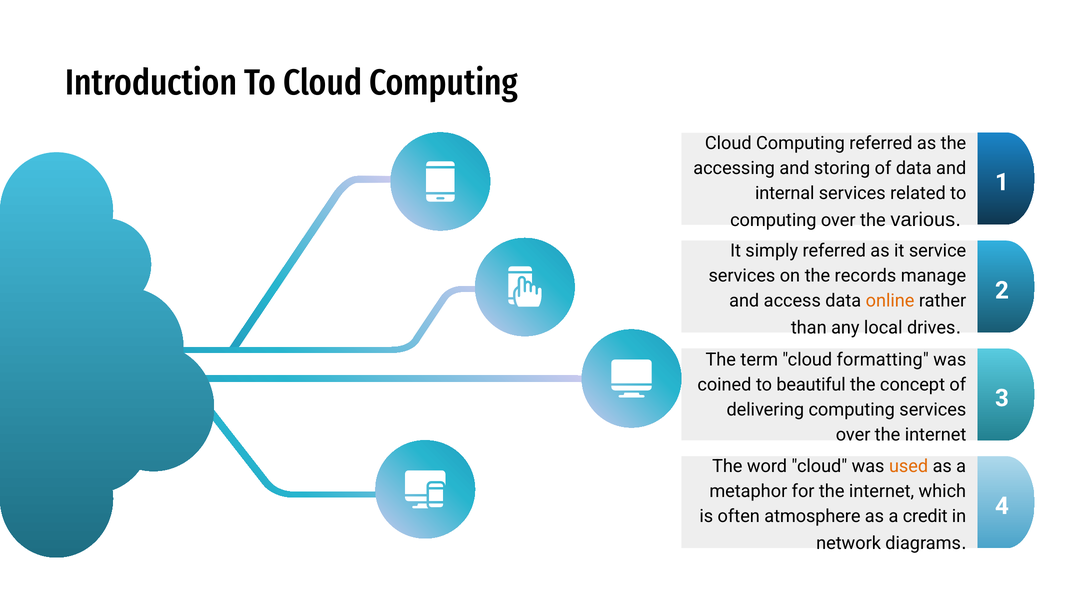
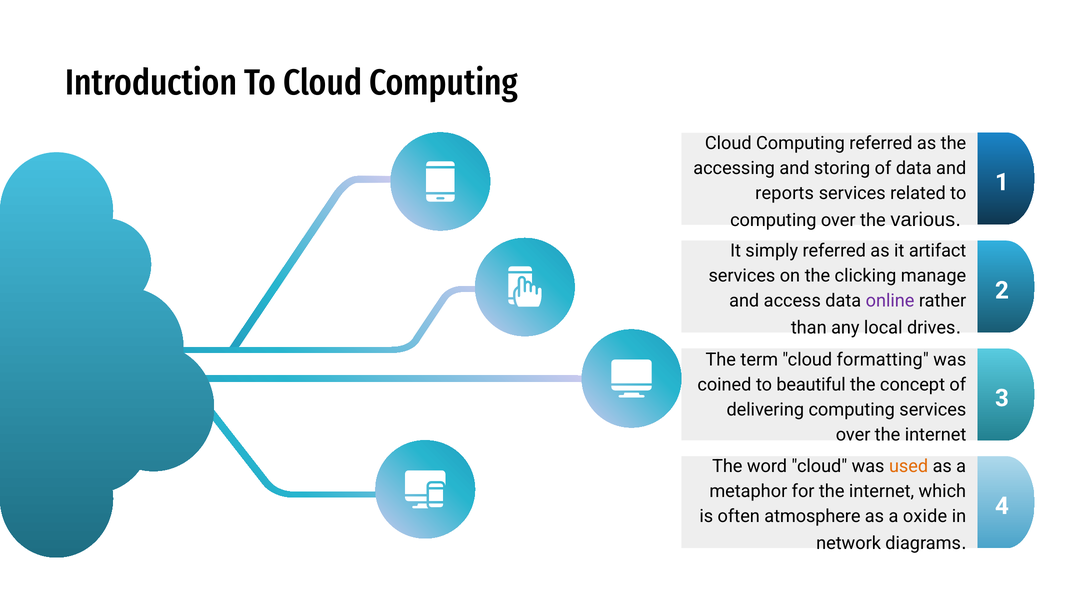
internal: internal -> reports
service: service -> artifact
records: records -> clicking
online colour: orange -> purple
credit: credit -> oxide
